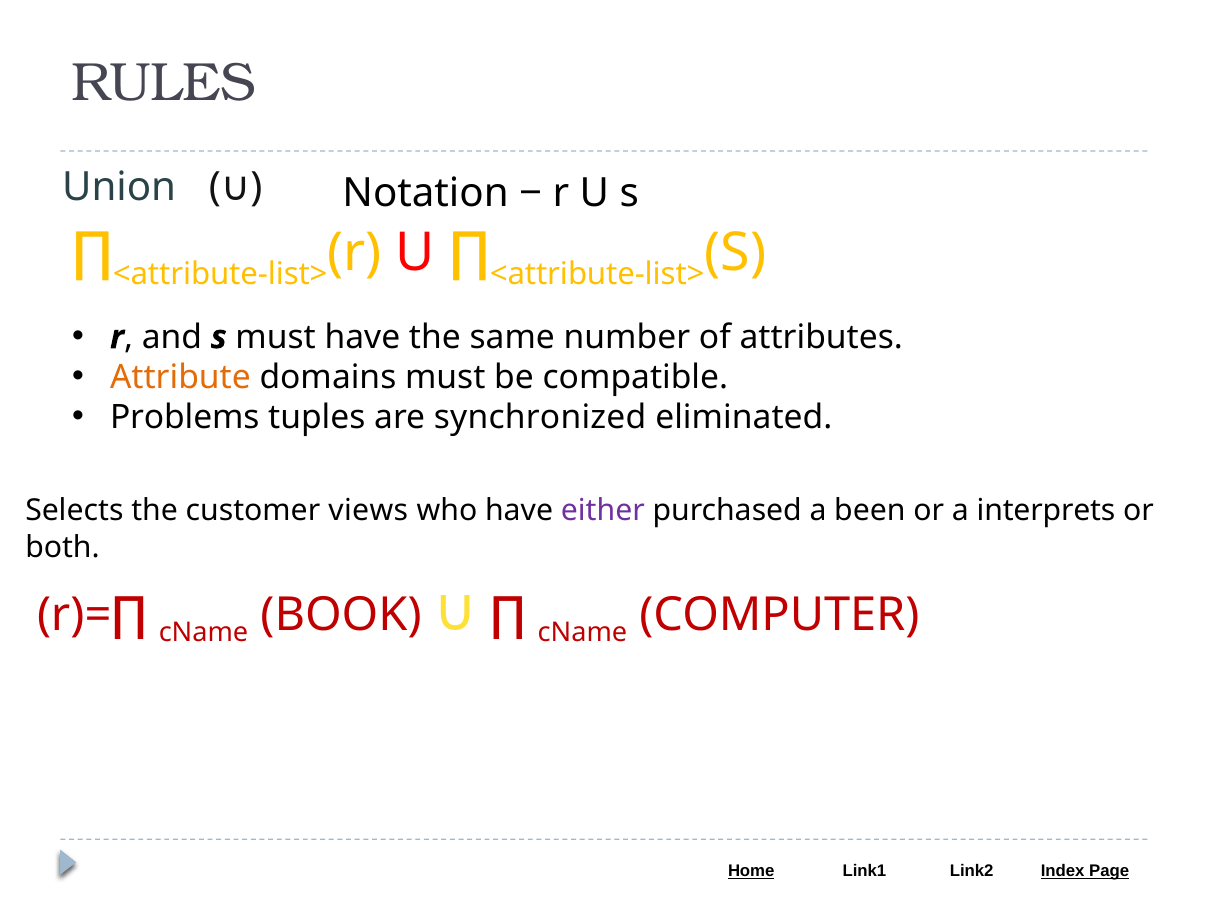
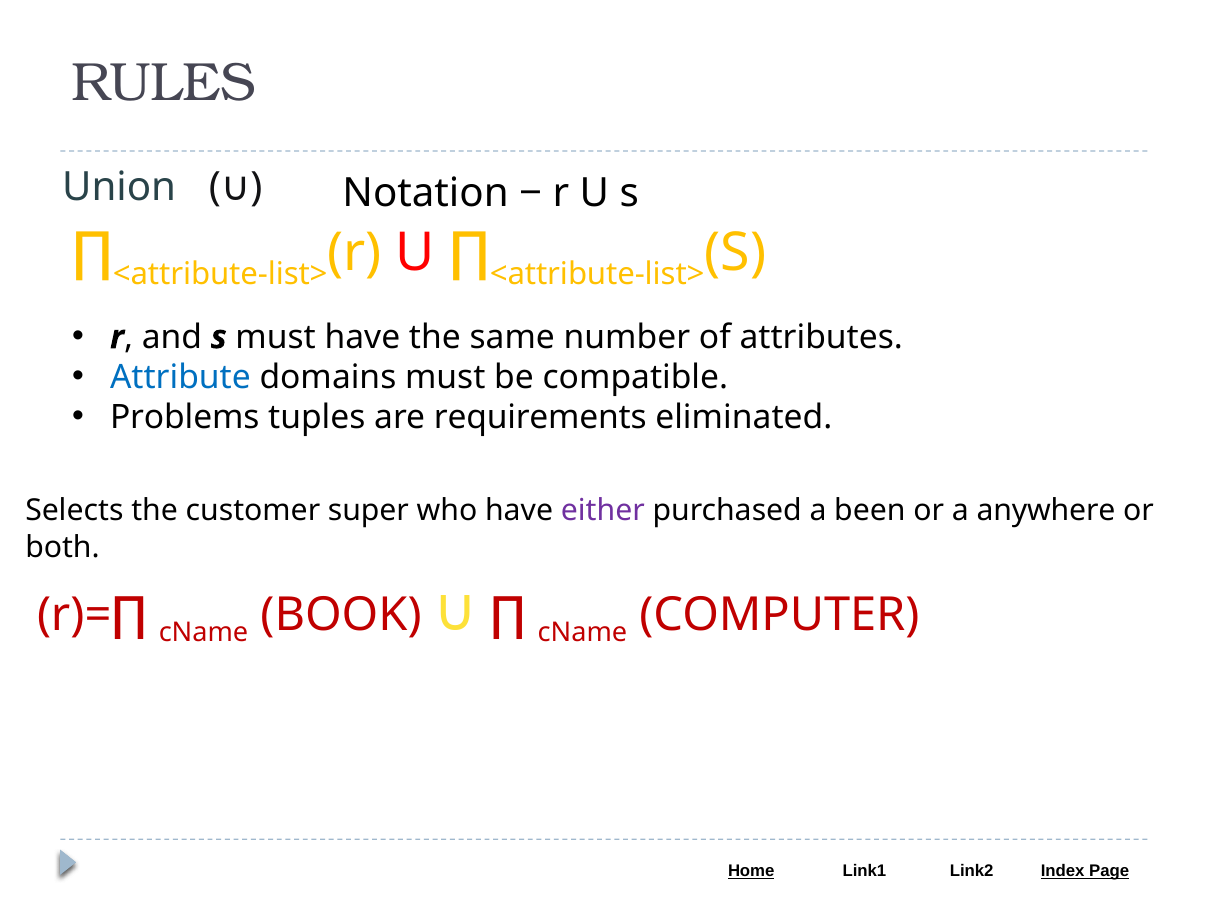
Attribute colour: orange -> blue
synchronized: synchronized -> requirements
views: views -> super
interprets: interprets -> anywhere
